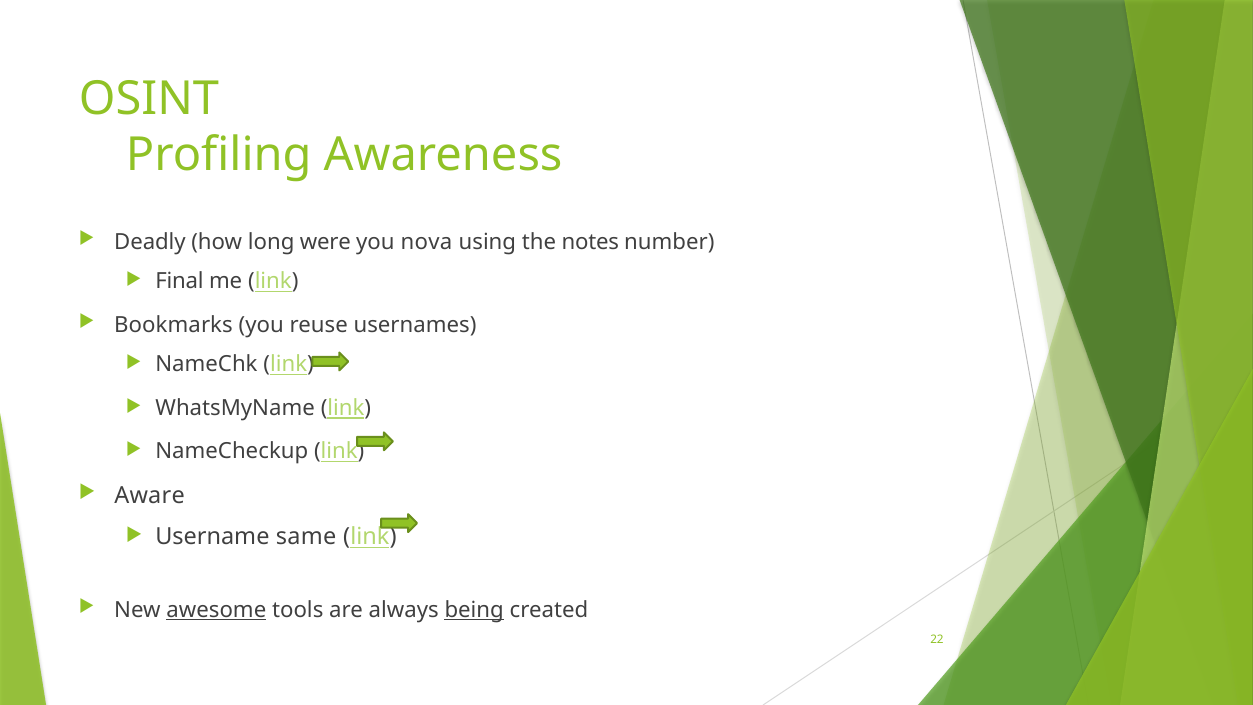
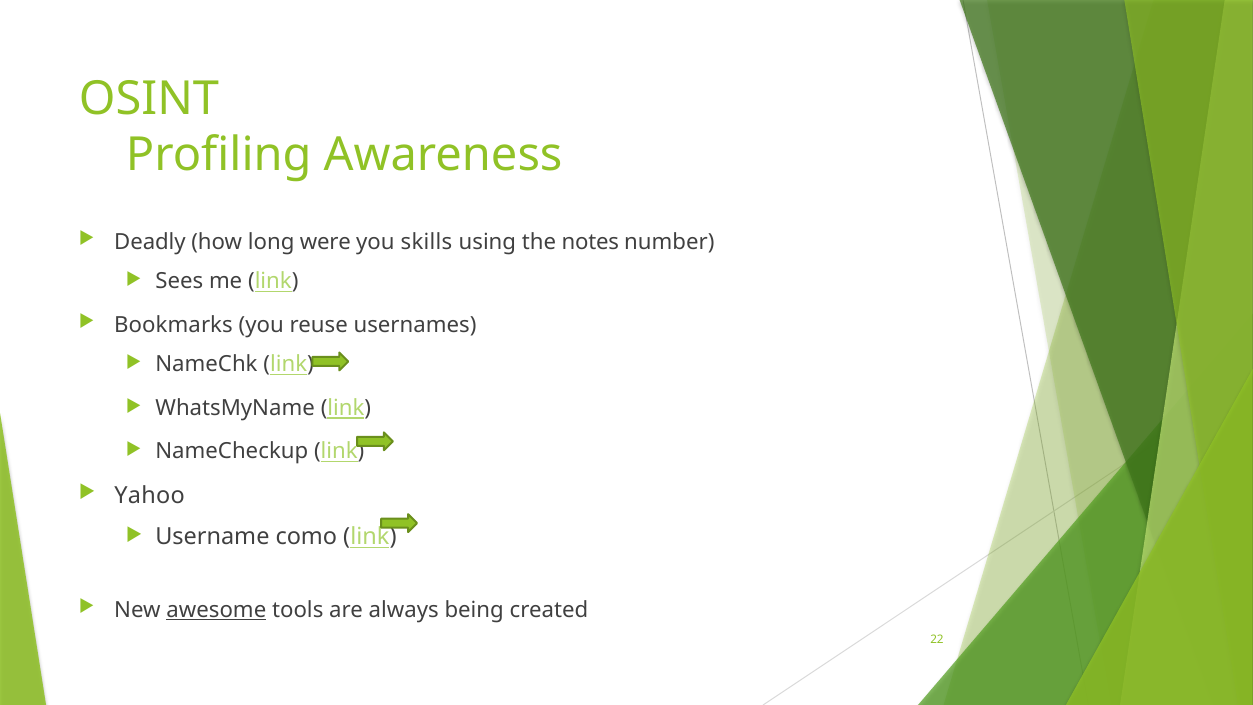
nova: nova -> skills
Final: Final -> Sees
Aware: Aware -> Yahoo
same: same -> como
being underline: present -> none
